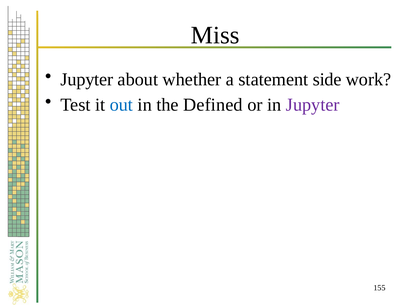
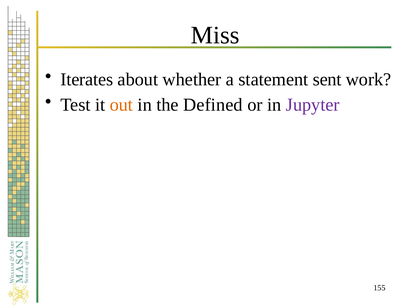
Jupyter at (87, 79): Jupyter -> Iterates
side: side -> sent
out colour: blue -> orange
